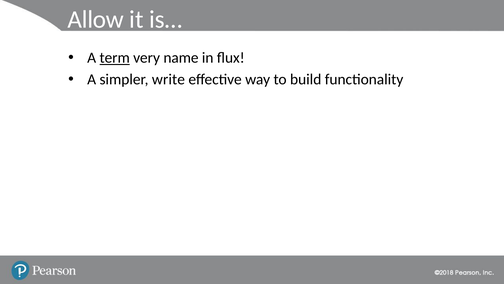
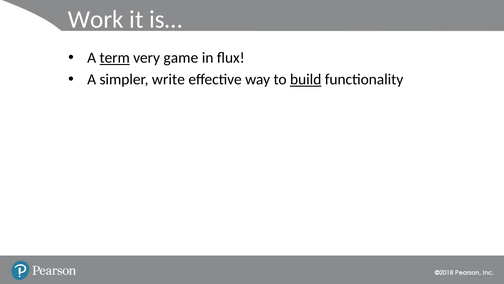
Allow: Allow -> Work
name: name -> game
build underline: none -> present
